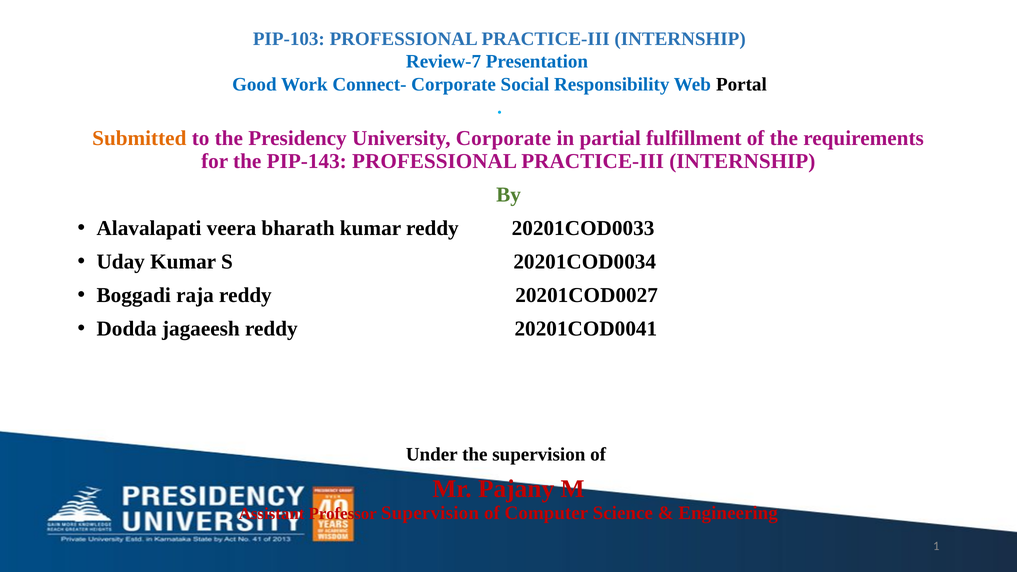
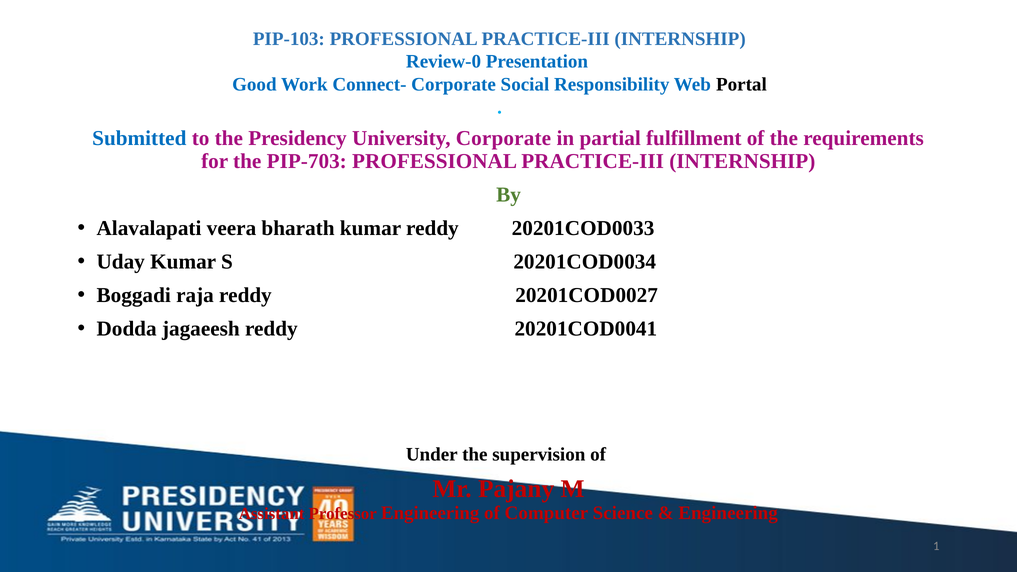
Review-7: Review-7 -> Review-0
Submitted colour: orange -> blue
PIP-143: PIP-143 -> PIP-703
Professor Supervision: Supervision -> Engineering
